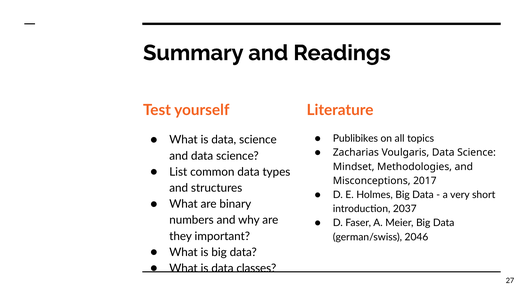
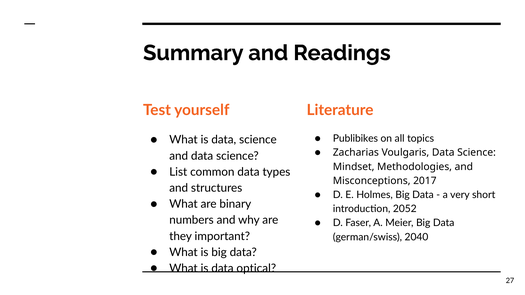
2037: 2037 -> 2052
2046: 2046 -> 2040
classes: classes -> optical
